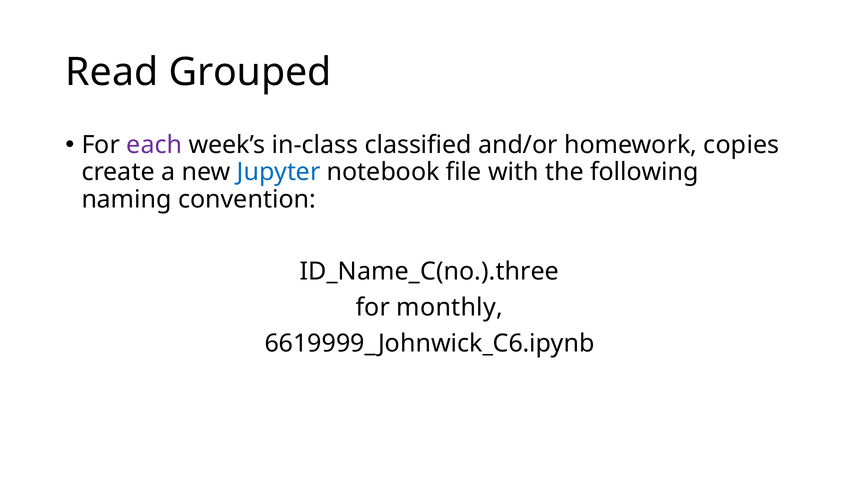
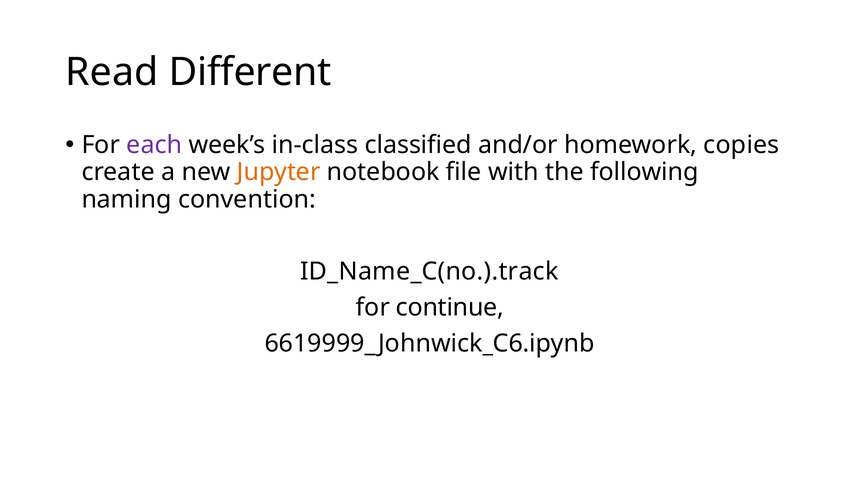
Grouped: Grouped -> Different
Jupyter colour: blue -> orange
ID_Name_C(no.).three: ID_Name_C(no.).three -> ID_Name_C(no.).track
monthly: monthly -> continue
